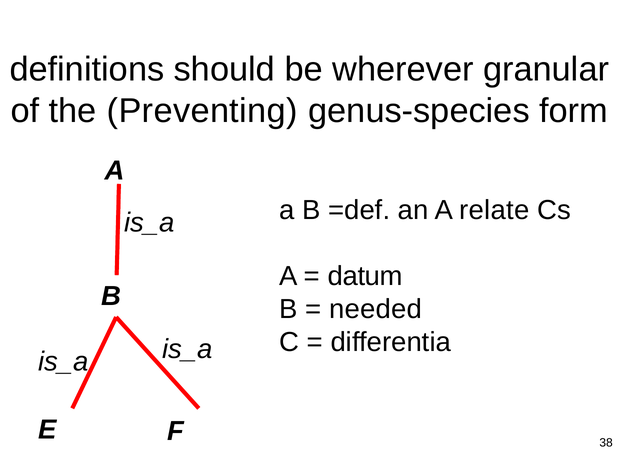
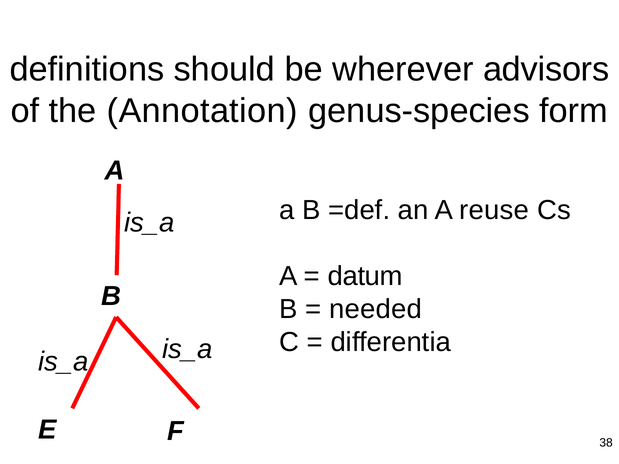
granular: granular -> advisors
Preventing: Preventing -> Annotation
relate: relate -> reuse
